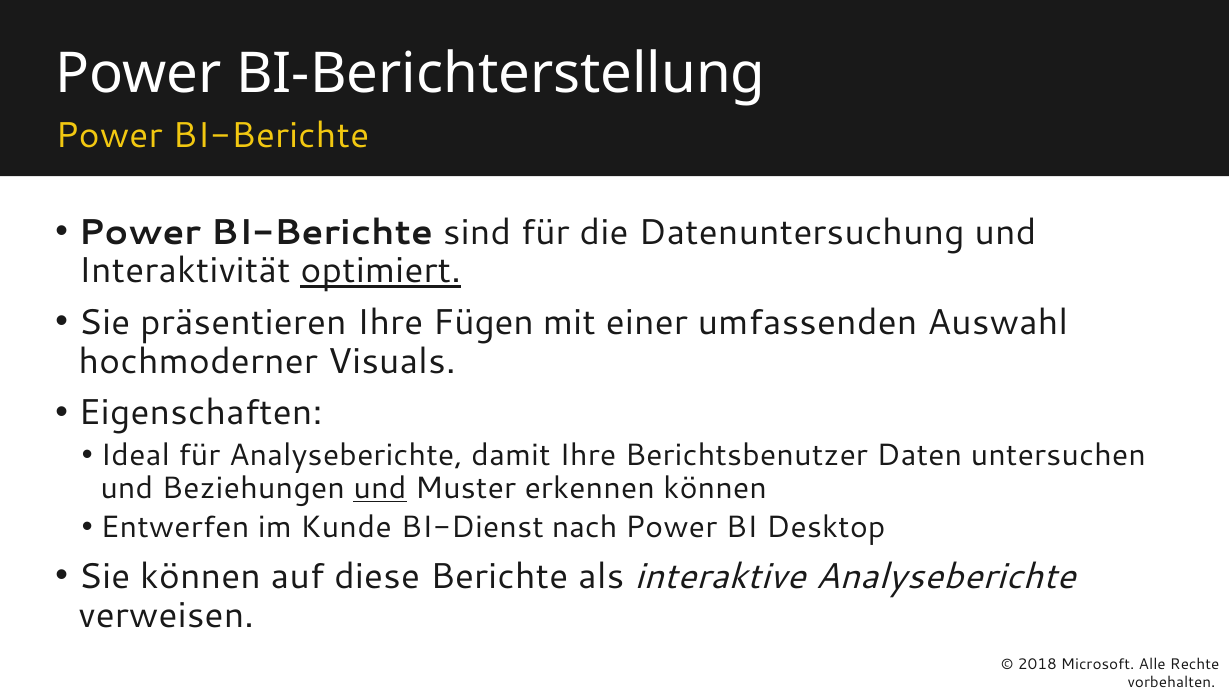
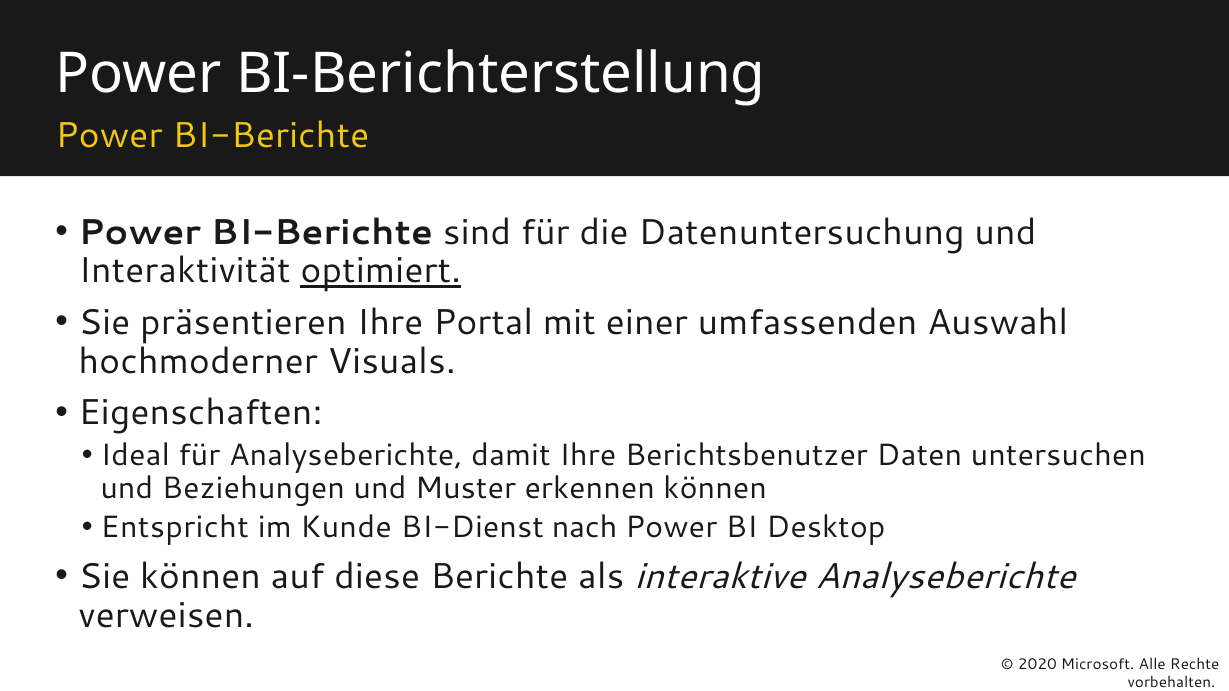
Fügen: Fügen -> Portal
und at (380, 488) underline: present -> none
Entwerfen: Entwerfen -> Entspricht
2018: 2018 -> 2020
